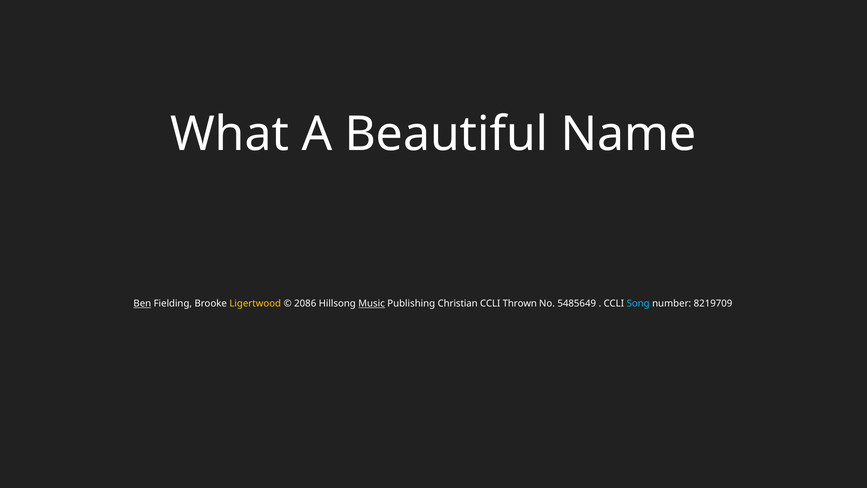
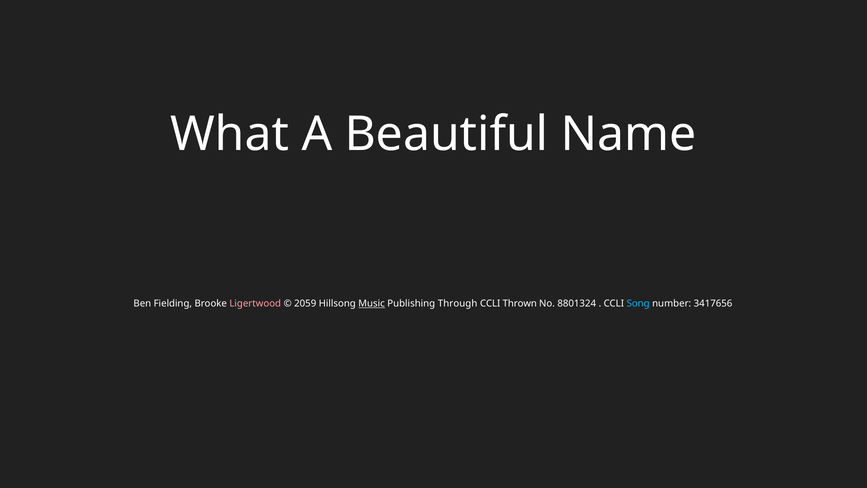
Ben underline: present -> none
Ligertwood colour: yellow -> pink
2086: 2086 -> 2059
Christian: Christian -> Through
5485649: 5485649 -> 8801324
8219709: 8219709 -> 3417656
